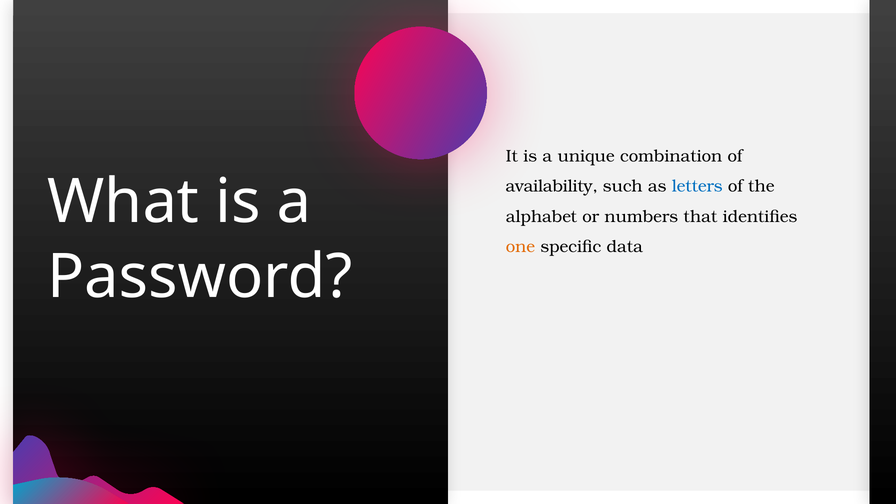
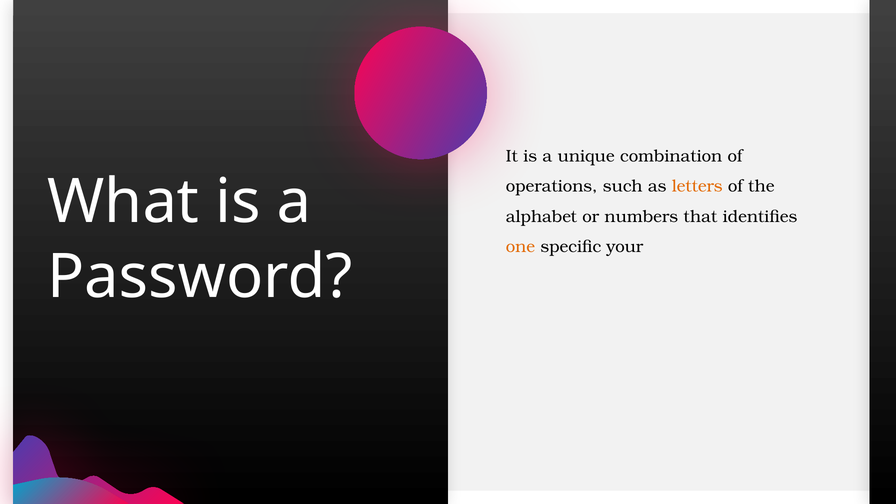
availability: availability -> operations
letters colour: blue -> orange
data: data -> your
